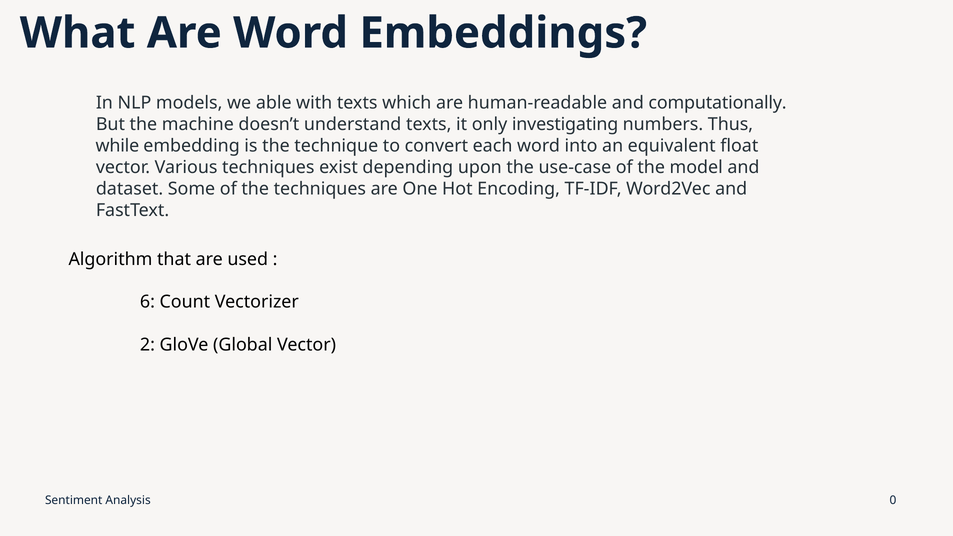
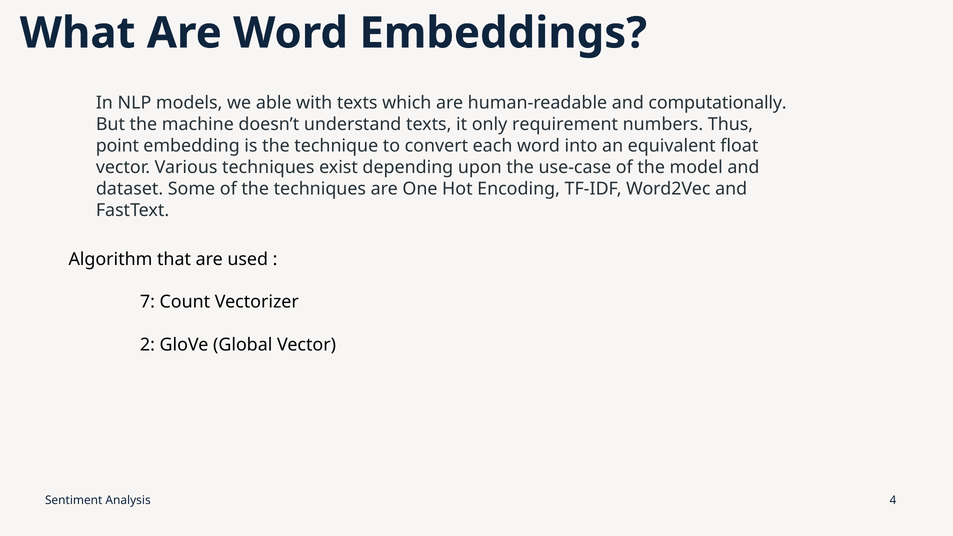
investigating: investigating -> requirement
while: while -> point
6: 6 -> 7
0: 0 -> 4
